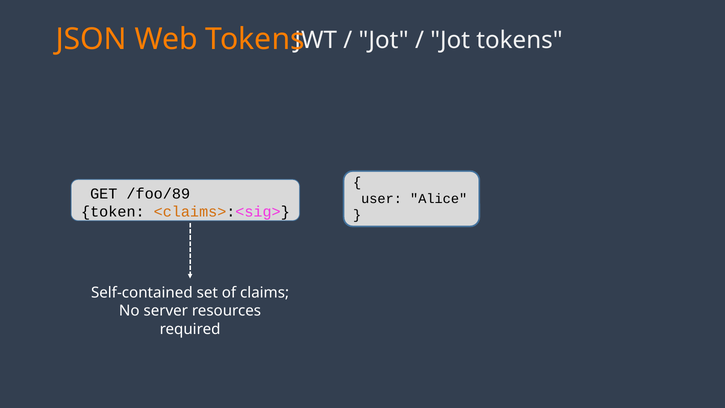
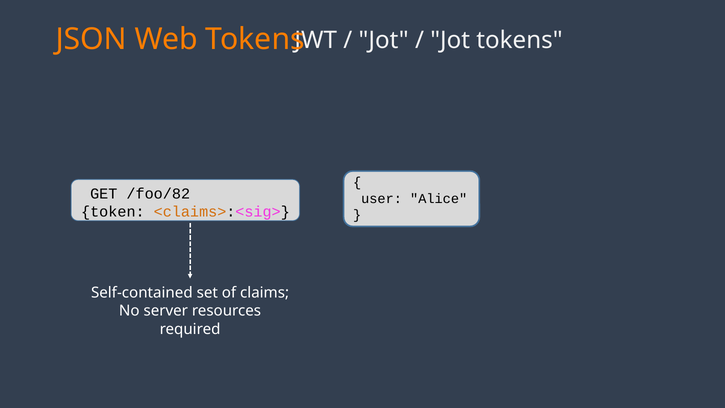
/foo/89: /foo/89 -> /foo/82
